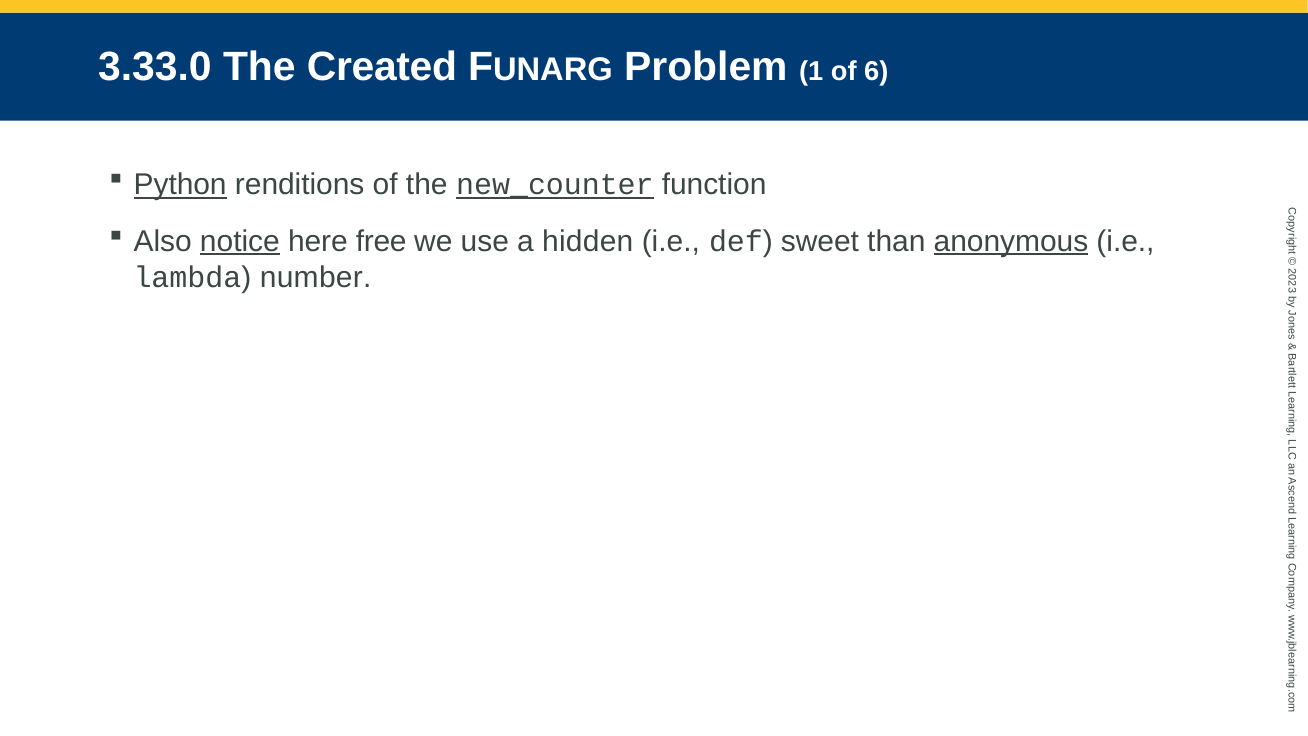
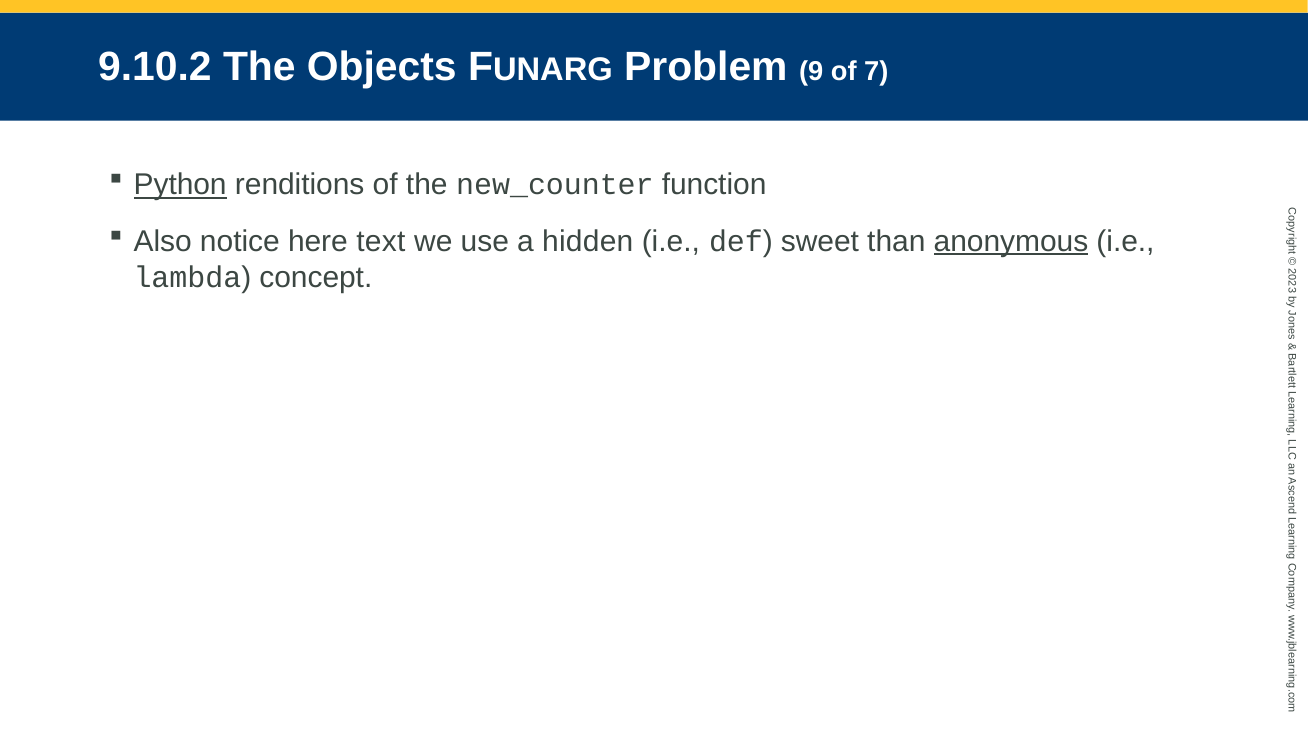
3.33.0: 3.33.0 -> 9.10.2
Created: Created -> Objects
1: 1 -> 9
6: 6 -> 7
new_counter underline: present -> none
notice underline: present -> none
free: free -> text
number: number -> concept
